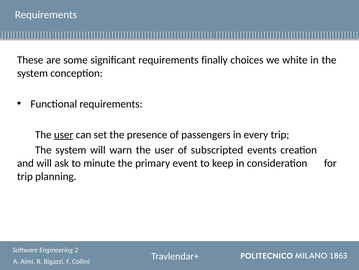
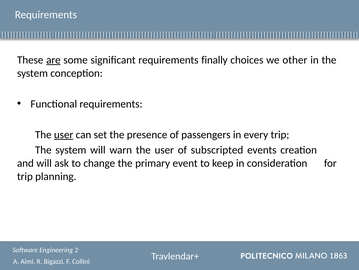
are underline: none -> present
white: white -> other
minute: minute -> change
